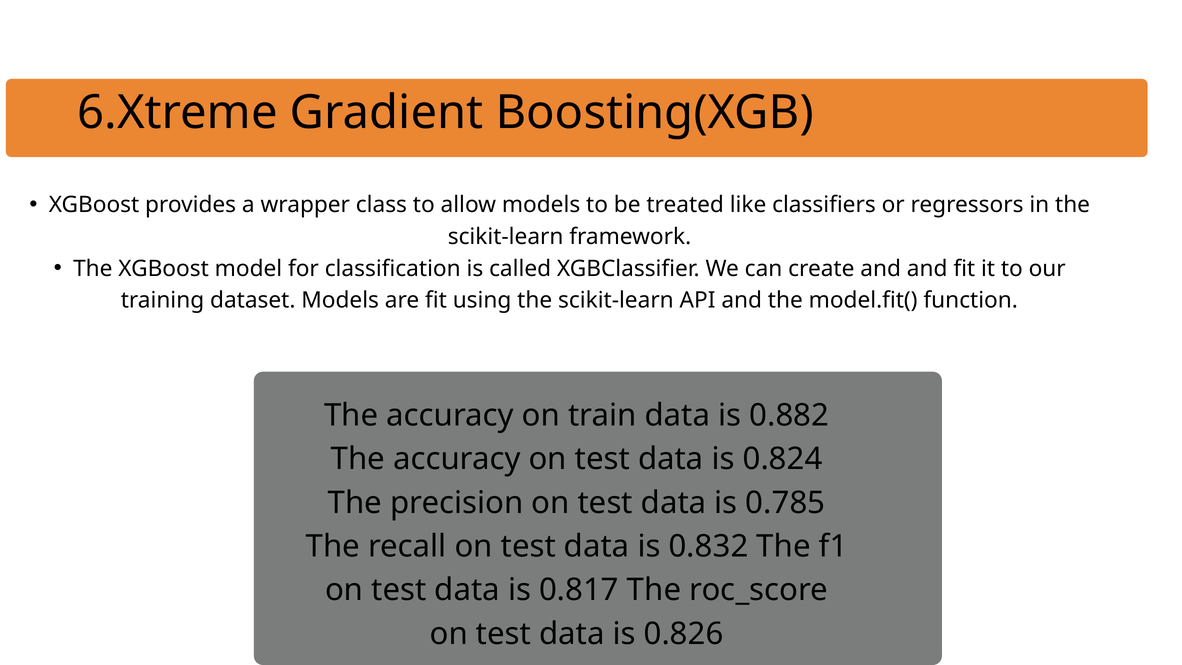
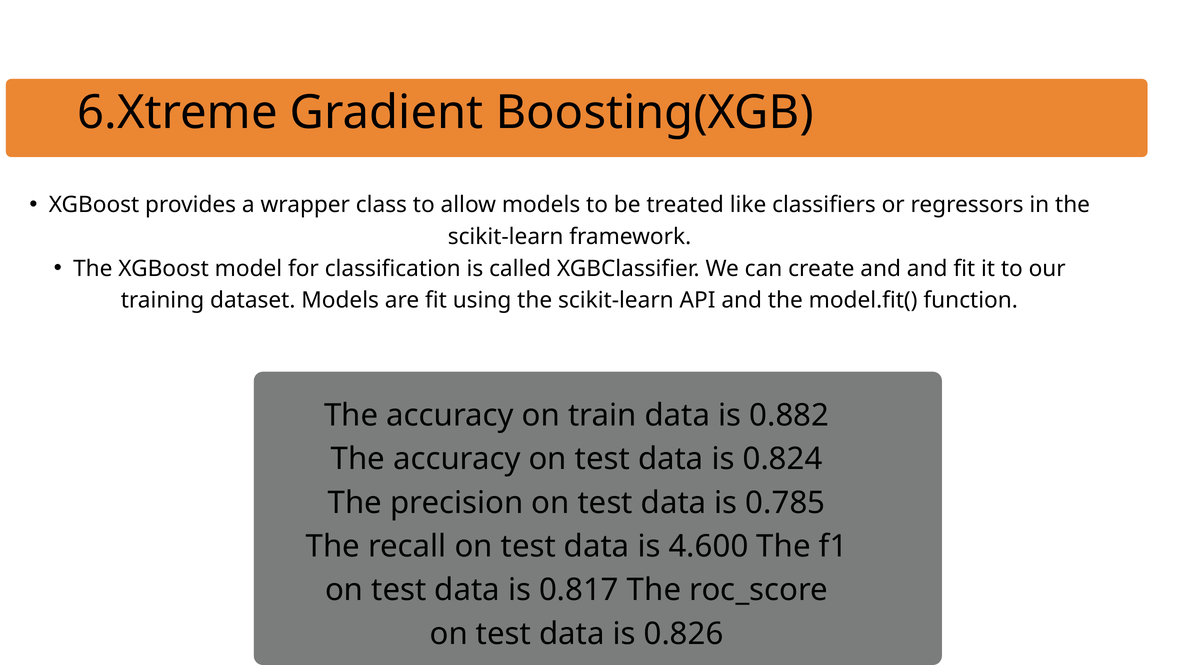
0.832: 0.832 -> 4.600
